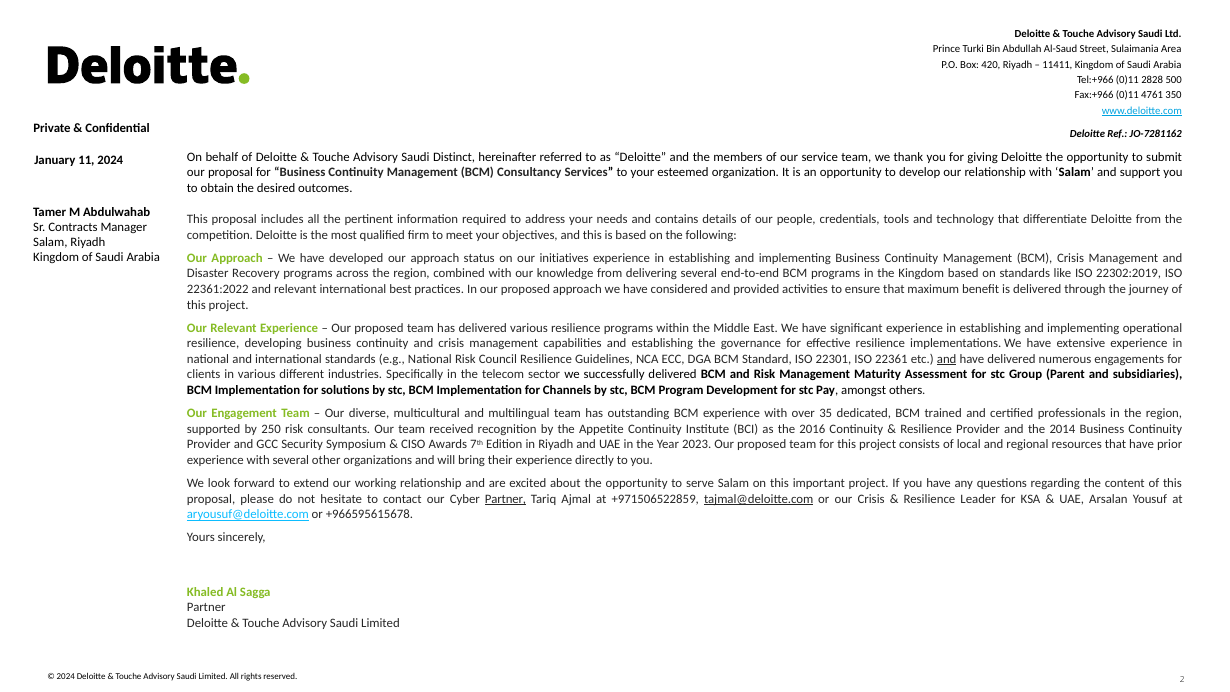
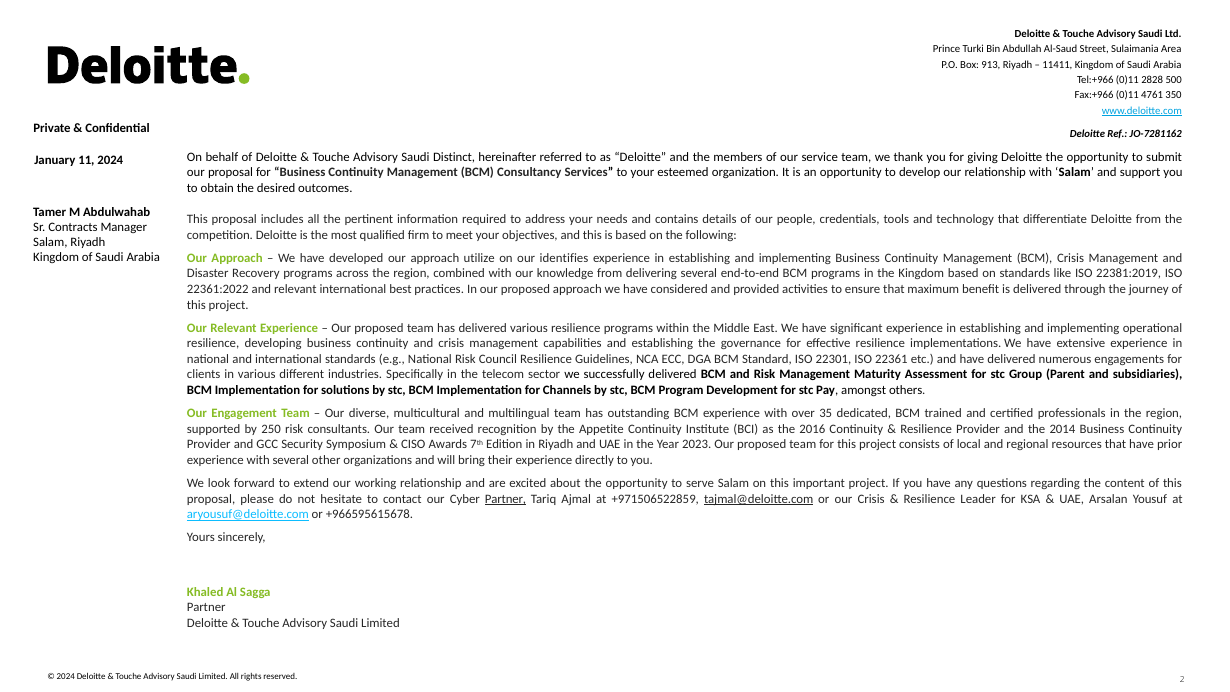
420: 420 -> 913
status: status -> utilize
initiatives: initiatives -> identifies
22302:2019: 22302:2019 -> 22381:2019
and at (947, 359) underline: present -> none
